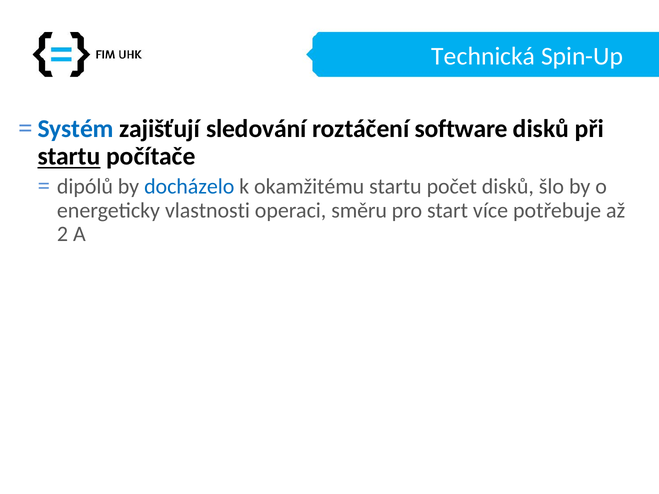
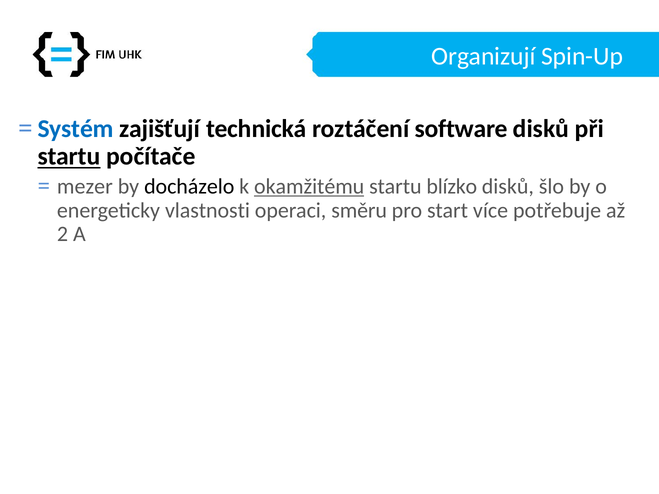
Technická: Technická -> Organizují
sledování: sledování -> technická
dipólů: dipólů -> mezer
docházelo colour: blue -> black
okamžitému underline: none -> present
počet: počet -> blízko
